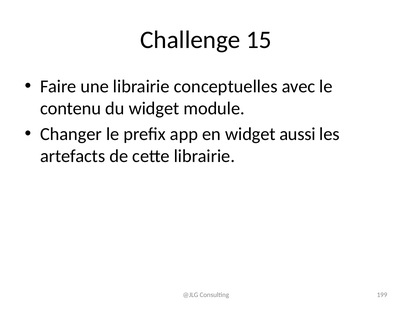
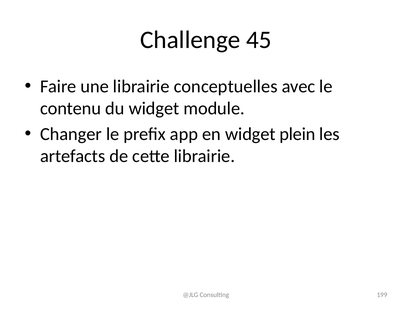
15: 15 -> 45
aussi: aussi -> plein
